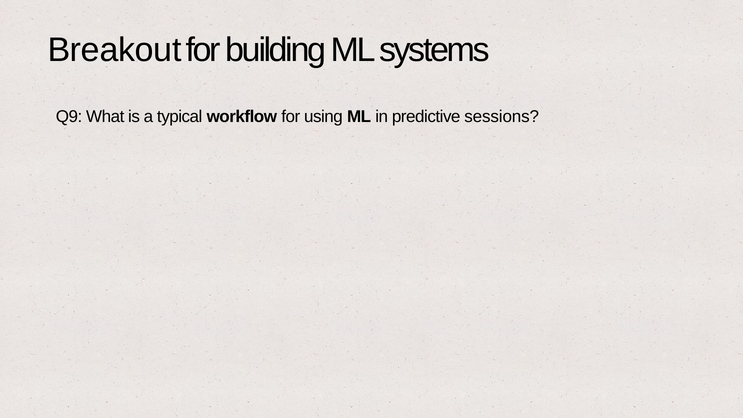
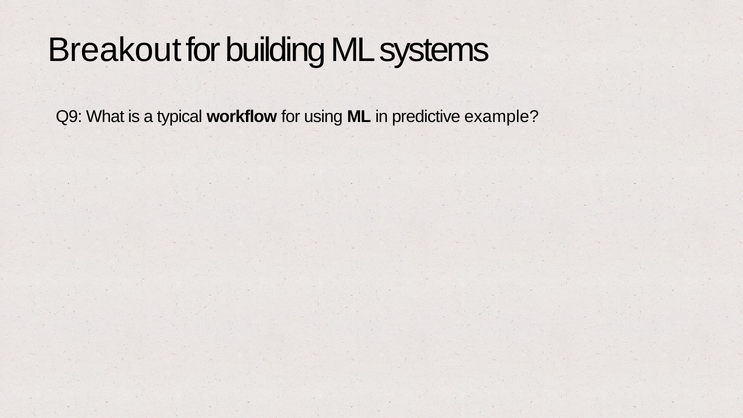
sessions: sessions -> example
